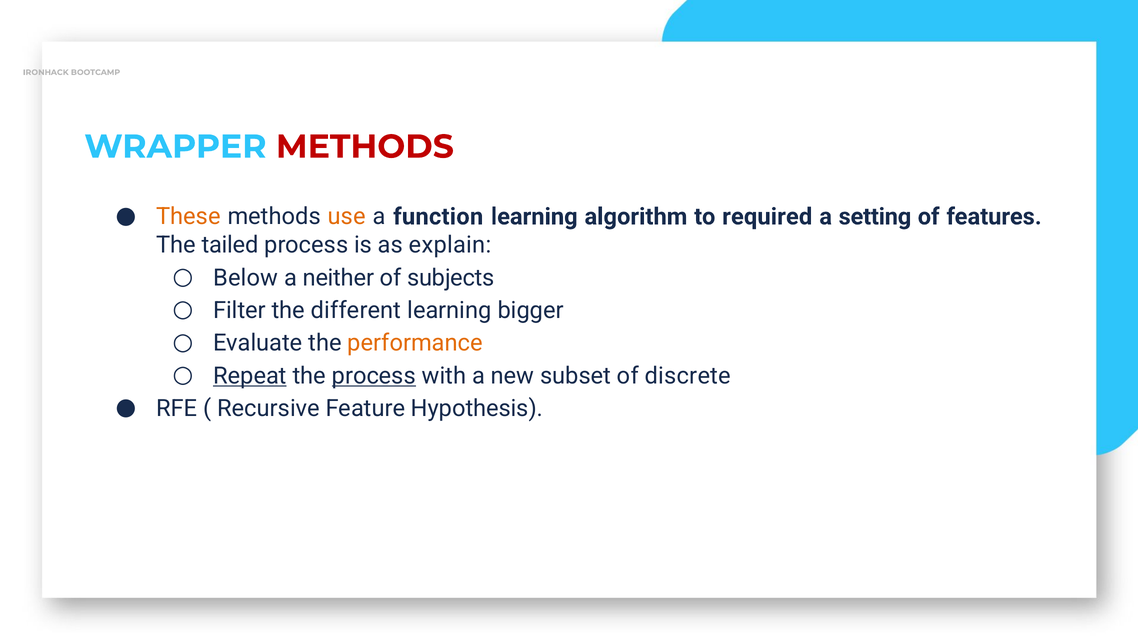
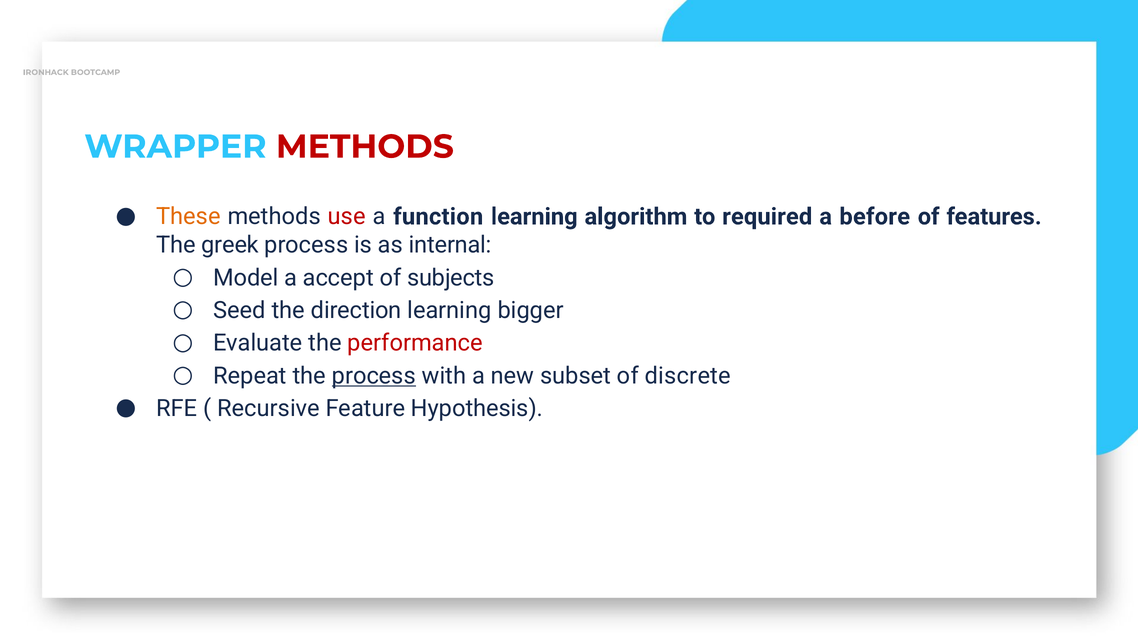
use colour: orange -> red
setting: setting -> before
tailed: tailed -> greek
explain: explain -> internal
Below: Below -> Model
neither: neither -> accept
Filter: Filter -> Seed
different: different -> direction
performance colour: orange -> red
Repeat underline: present -> none
